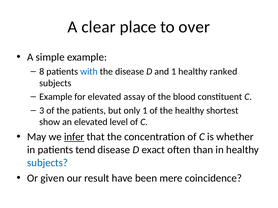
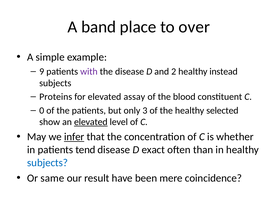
clear: clear -> band
8: 8 -> 9
with colour: blue -> purple
and 1: 1 -> 2
ranked: ranked -> instead
Example at (56, 97): Example -> Proteins
3: 3 -> 0
only 1: 1 -> 3
shortest: shortest -> selected
elevated at (91, 122) underline: none -> present
given: given -> same
